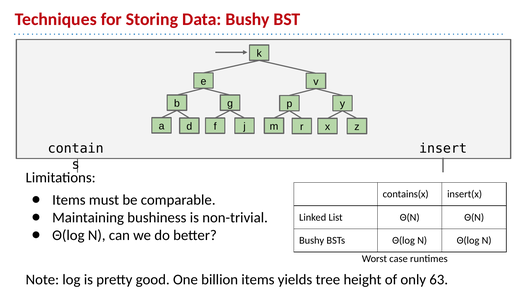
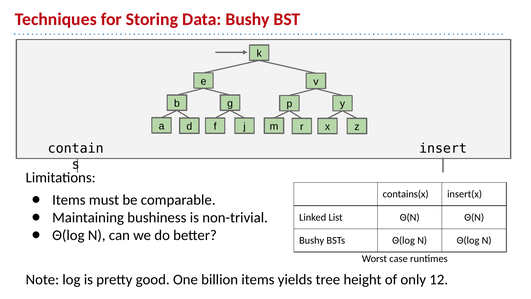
63: 63 -> 12
